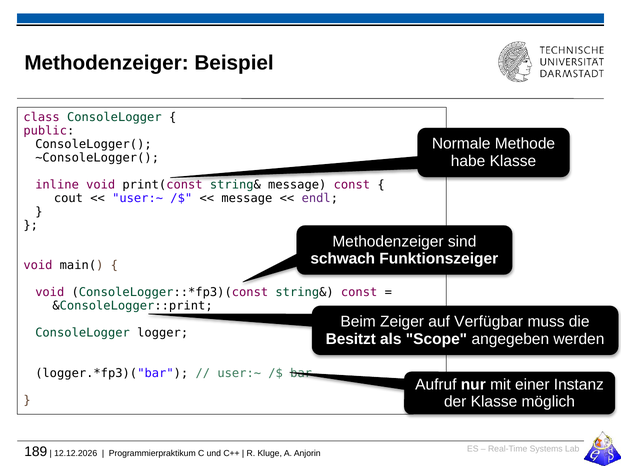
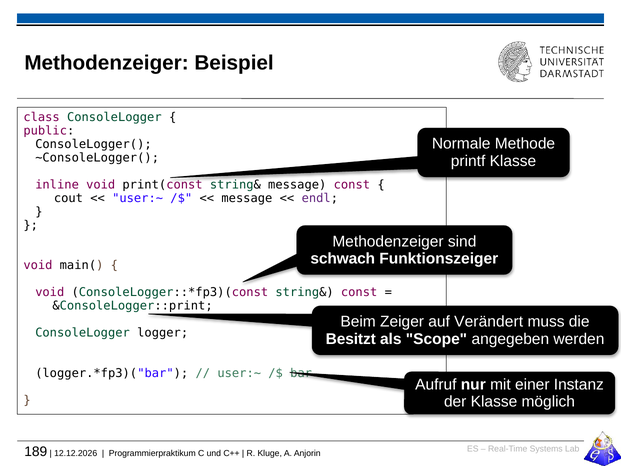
habe: habe -> printf
Verfügbar: Verfügbar -> Verändert
